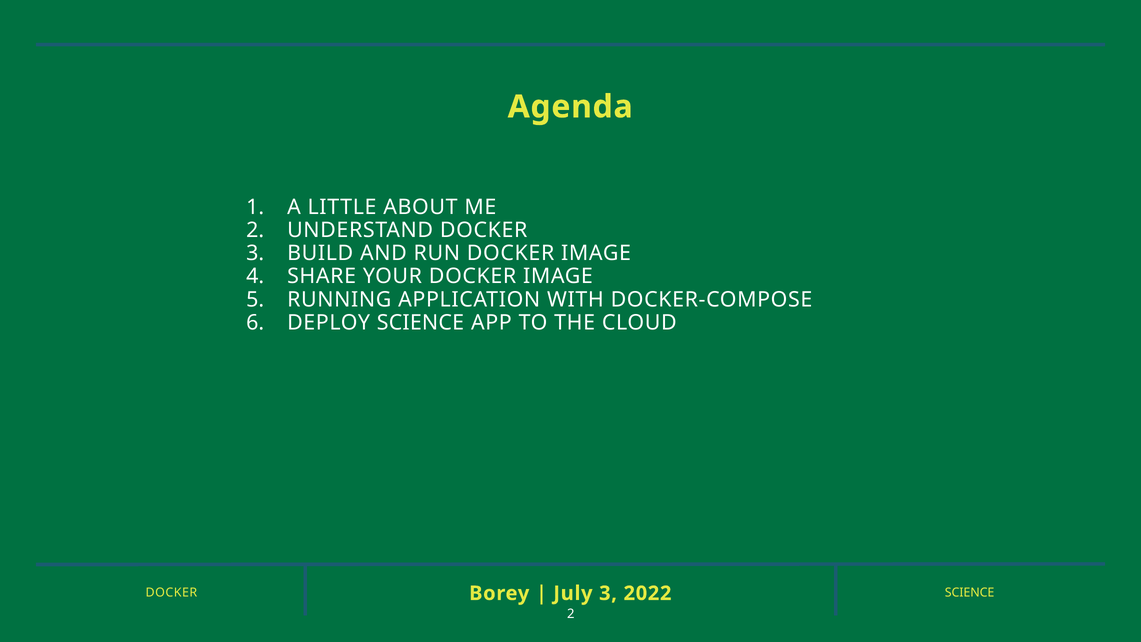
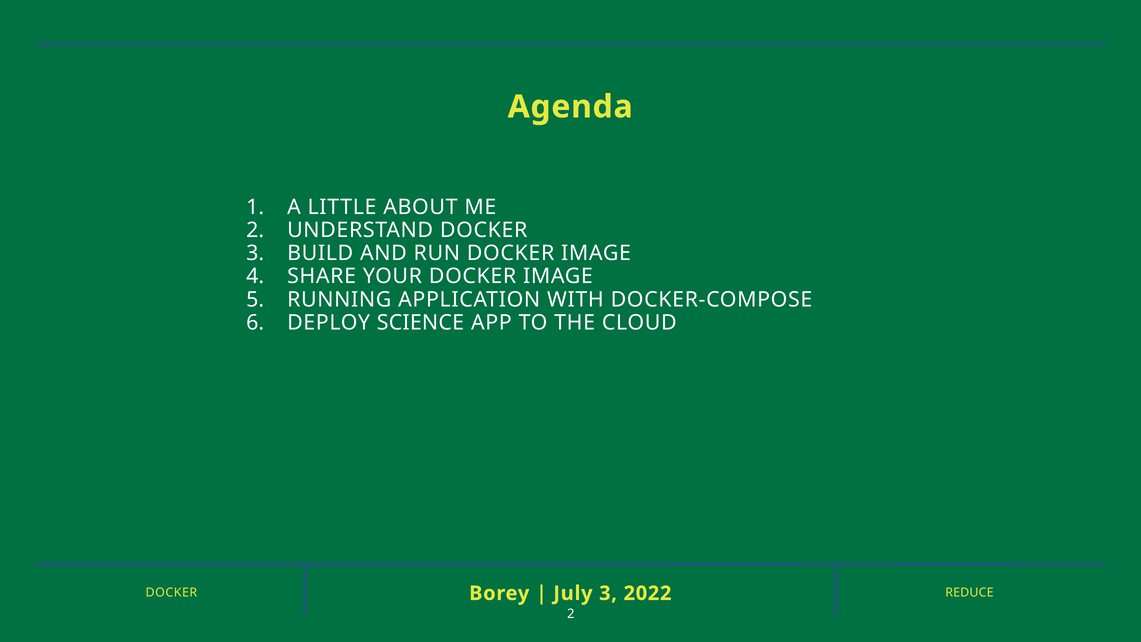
DOCKER SCIENCE: SCIENCE -> REDUCE
